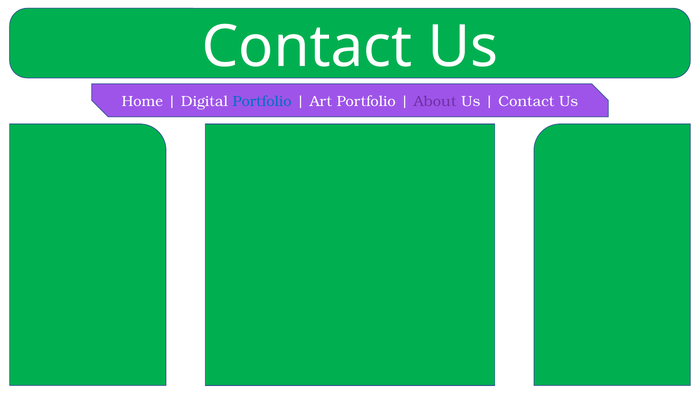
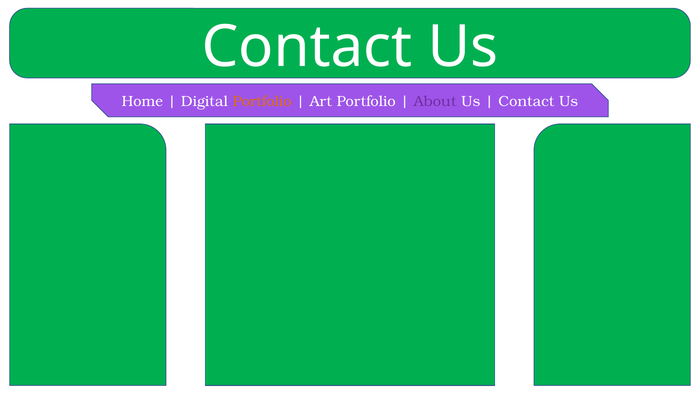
Portfolio at (262, 101) colour: blue -> orange
